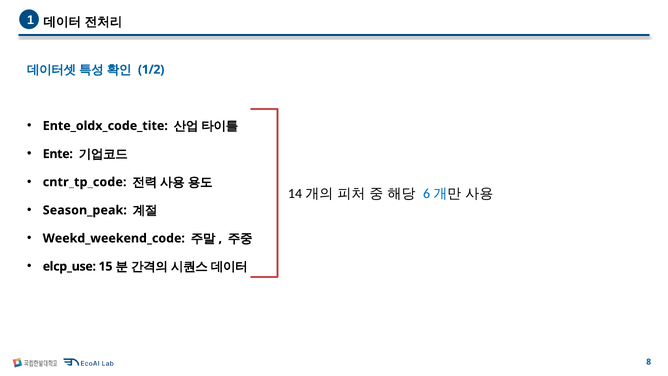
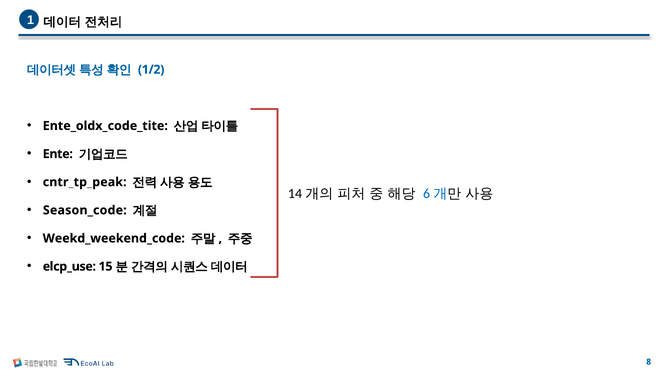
cntr_tp_code: cntr_tp_code -> cntr_tp_peak
Season_peak: Season_peak -> Season_code
